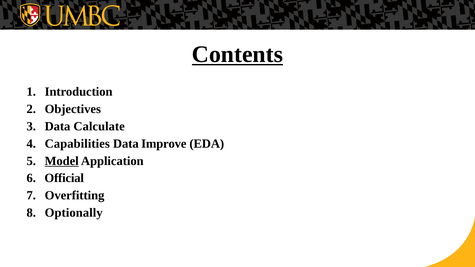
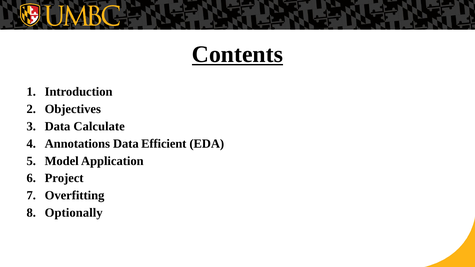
Capabilities: Capabilities -> Annotations
Improve: Improve -> Efficient
Model underline: present -> none
Official: Official -> Project
